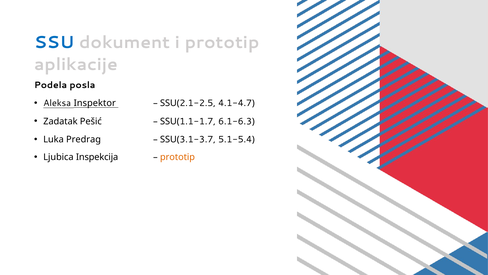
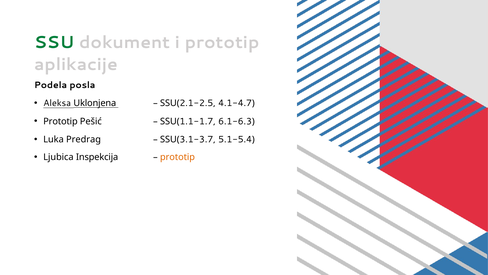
SSU colour: blue -> green
Inspektor: Inspektor -> Uklonjena
Zadatak at (60, 121): Zadatak -> Prototip
